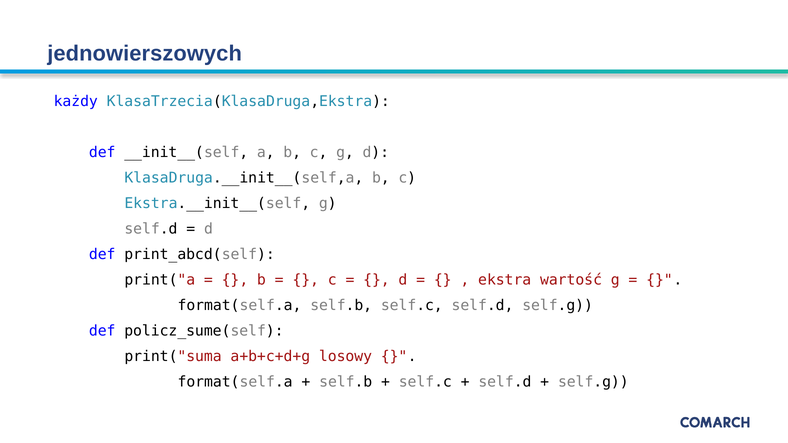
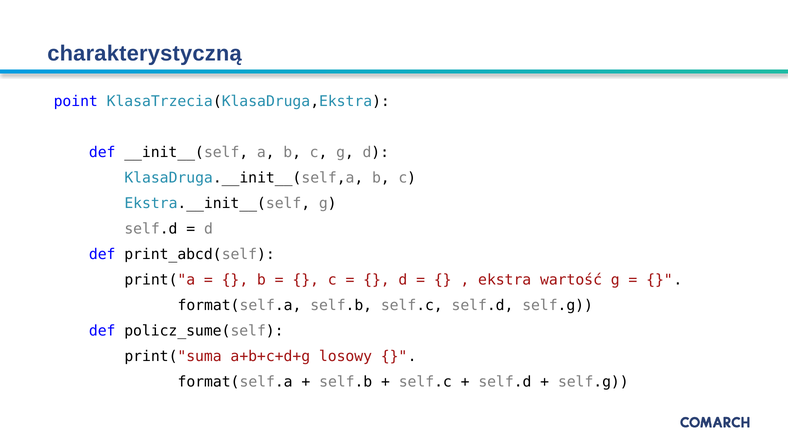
jednowierszowych: jednowierszowych -> charakterystyczną
każdy: każdy -> point
